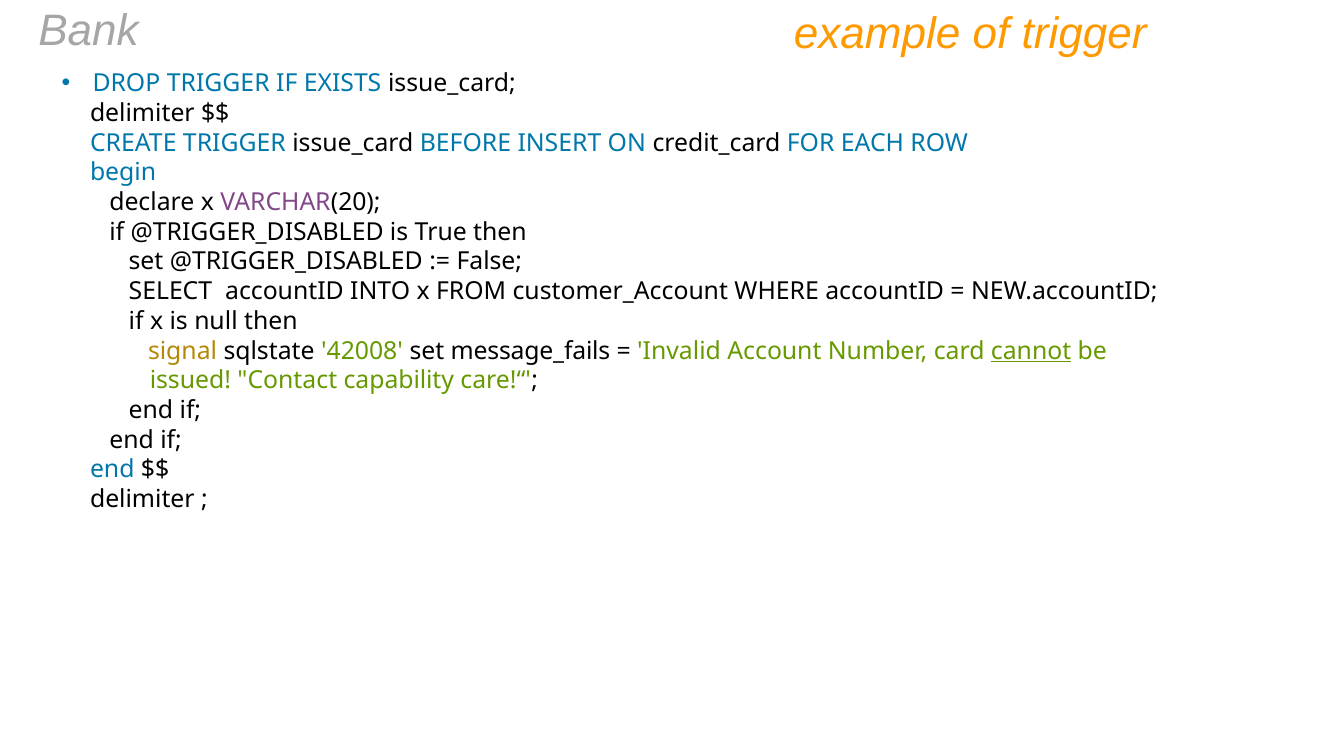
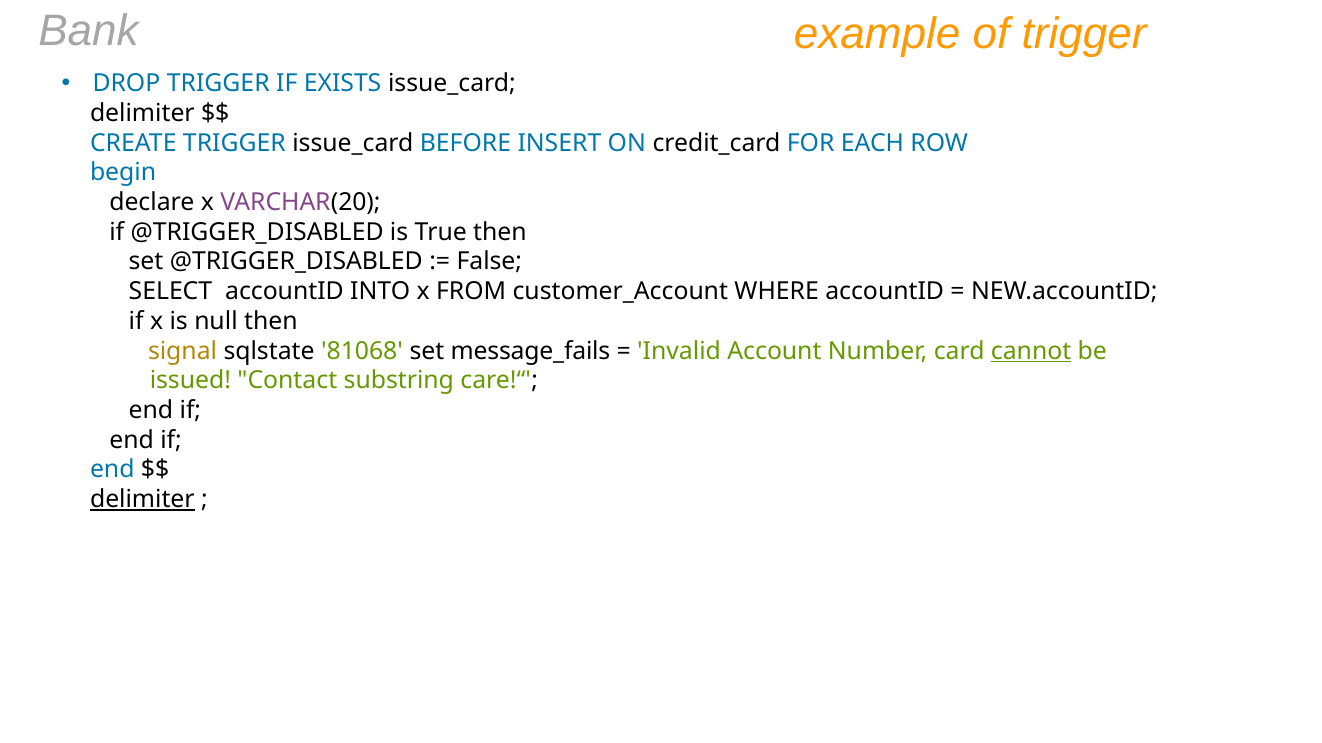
42008: 42008 -> 81068
capability: capability -> substring
delimiter at (142, 500) underline: none -> present
